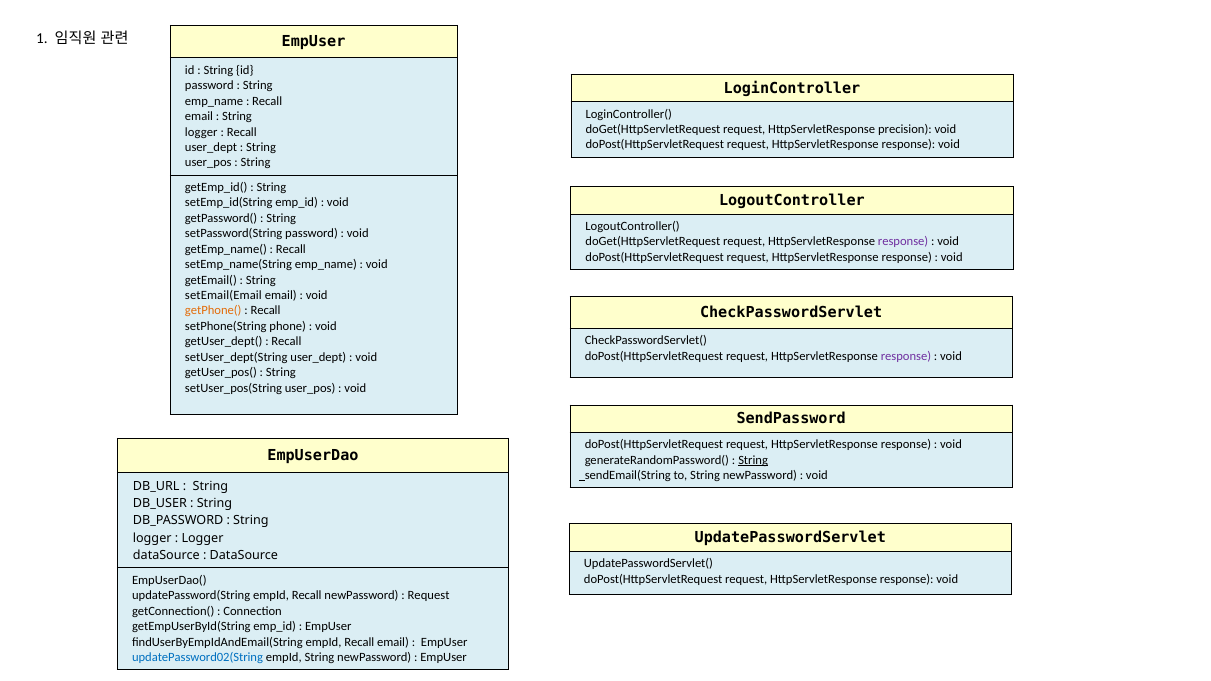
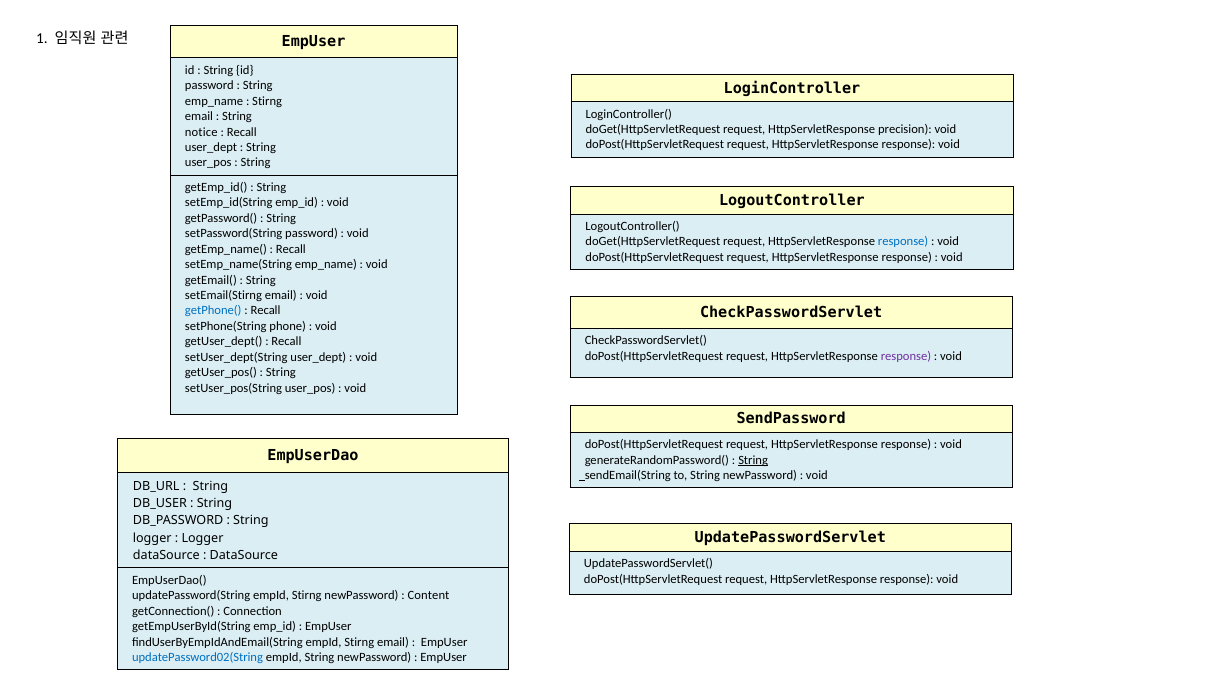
Recall at (267, 101): Recall -> Stirng
logger at (201, 132): logger -> notice
response at (903, 242) colour: purple -> blue
setEmail(Email: setEmail(Email -> setEmail(Stirng
getPhone( colour: orange -> blue
updatePassword(String empId Recall: Recall -> Stirng
Request at (429, 596): Request -> Content
findUserByEmpIdAndEmail(String empId Recall: Recall -> Stirng
